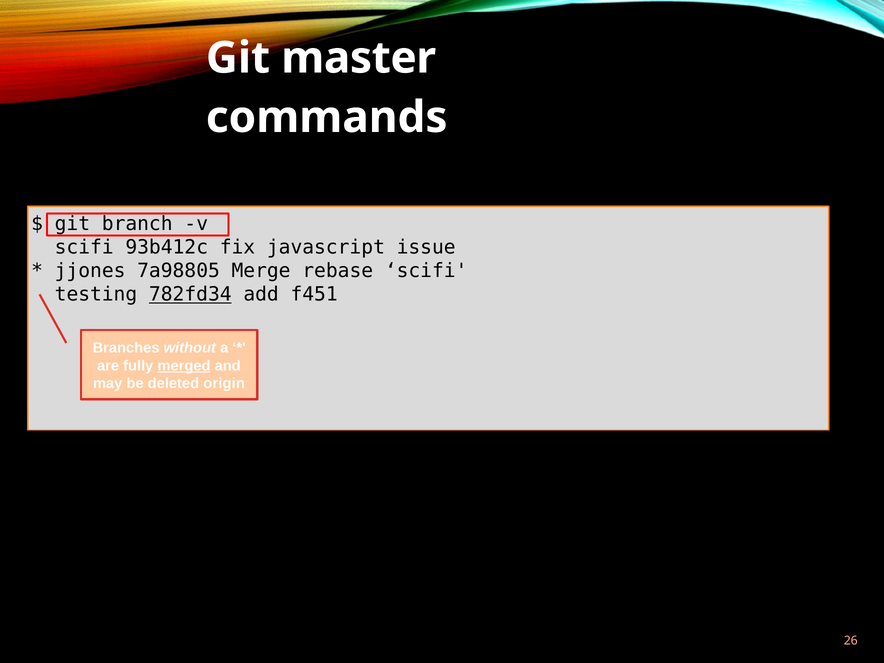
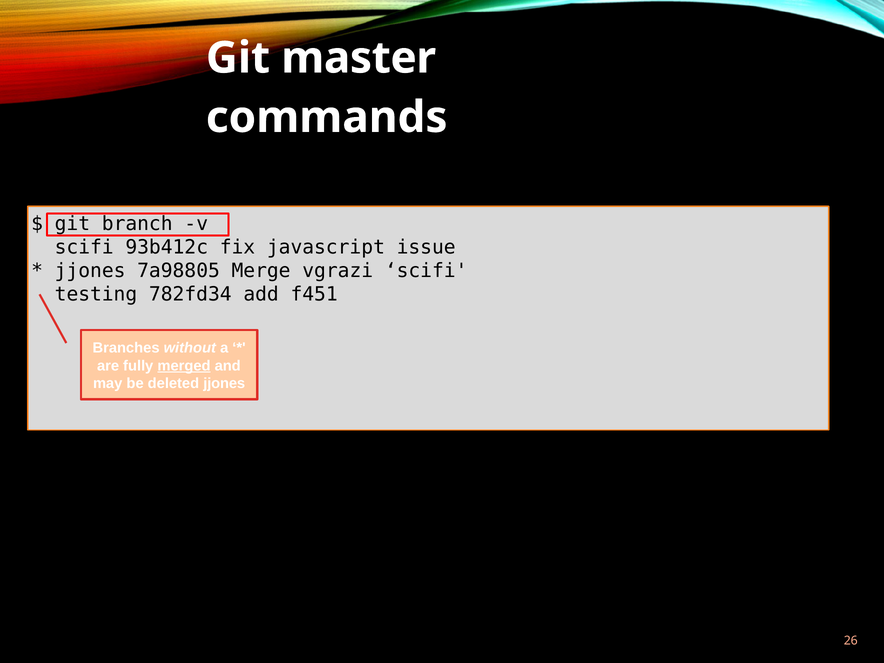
rebase: rebase -> vgrazi
782fd34 underline: present -> none
deleted origin: origin -> jjones
